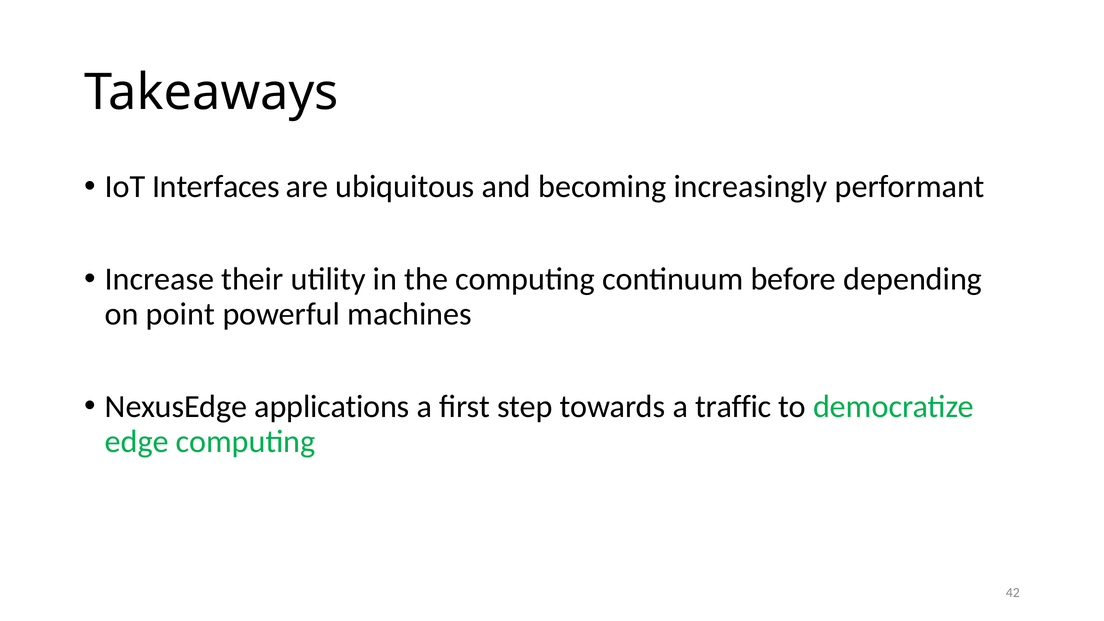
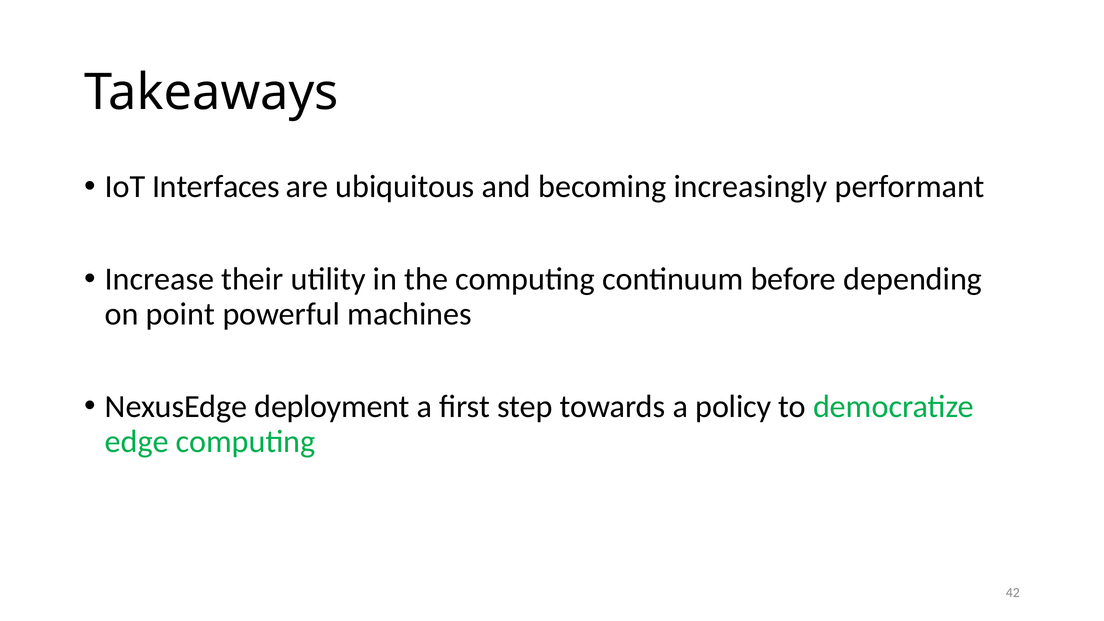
applications: applications -> deployment
traffic: traffic -> policy
